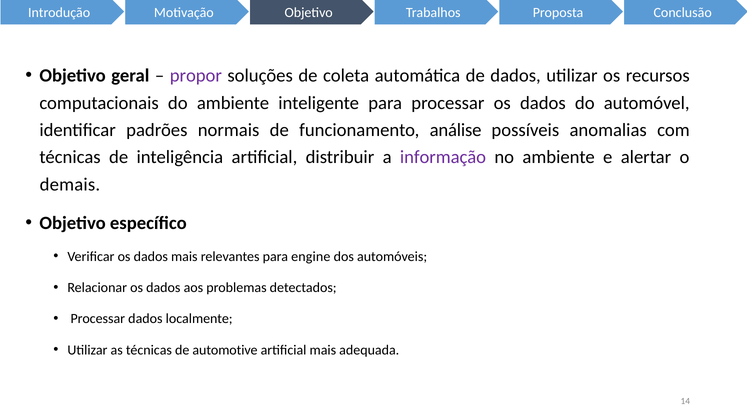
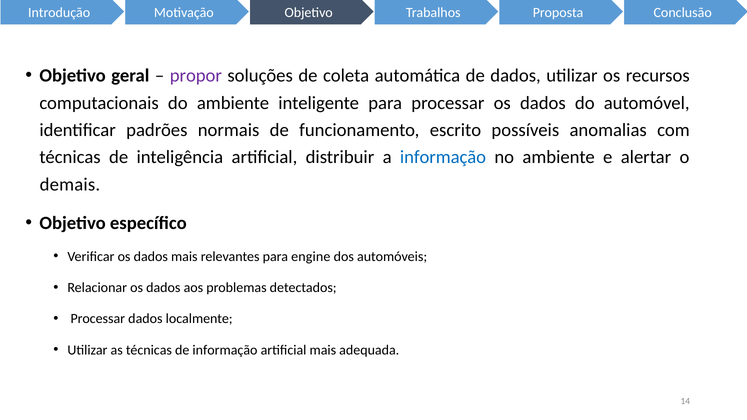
análise: análise -> escrito
informação at (443, 157) colour: purple -> blue
de automotive: automotive -> informação
